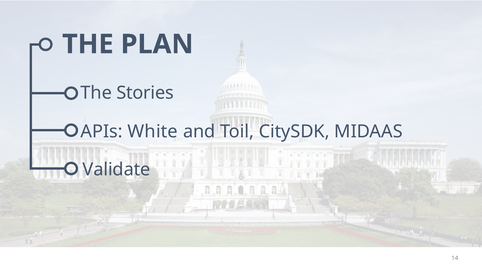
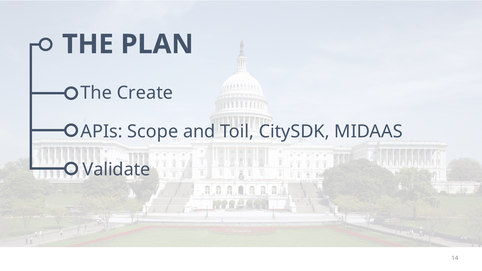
Stories: Stories -> Create
White: White -> Scope
